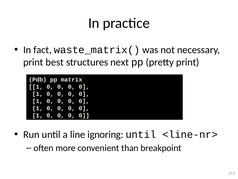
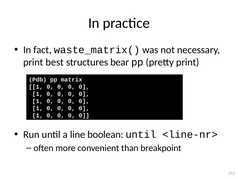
next: next -> bear
ignoring: ignoring -> boolean
